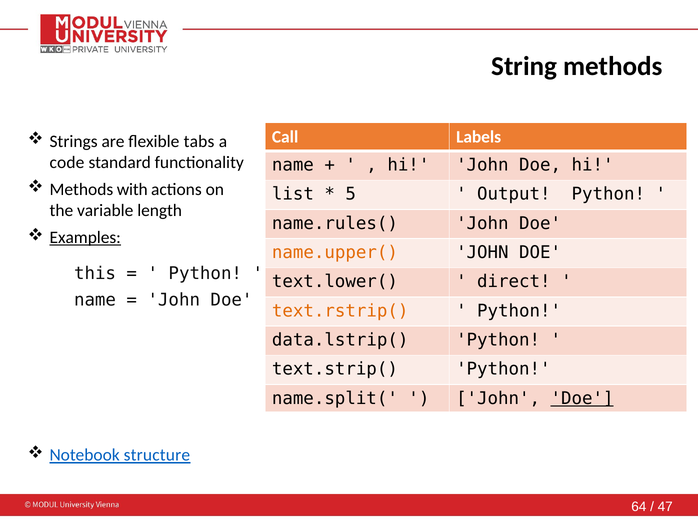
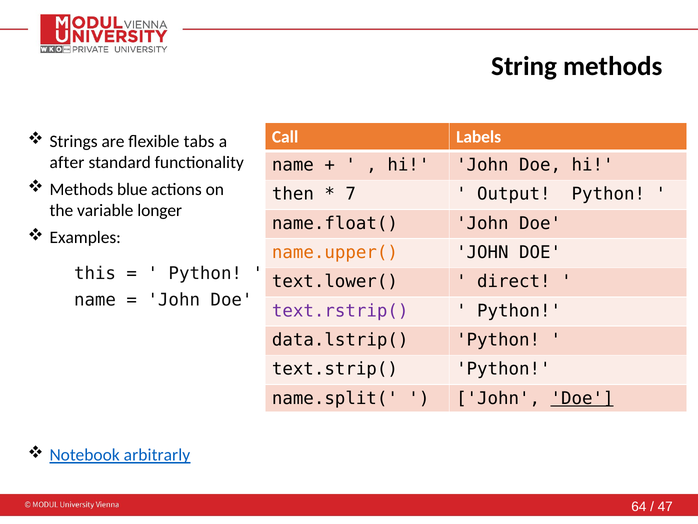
code: code -> after
with: with -> blue
list: list -> then
5: 5 -> 7
length: length -> longer
name.rules(: name.rules( -> name.float(
Examples underline: present -> none
text.rstrip( colour: orange -> purple
structure: structure -> arbitrarly
